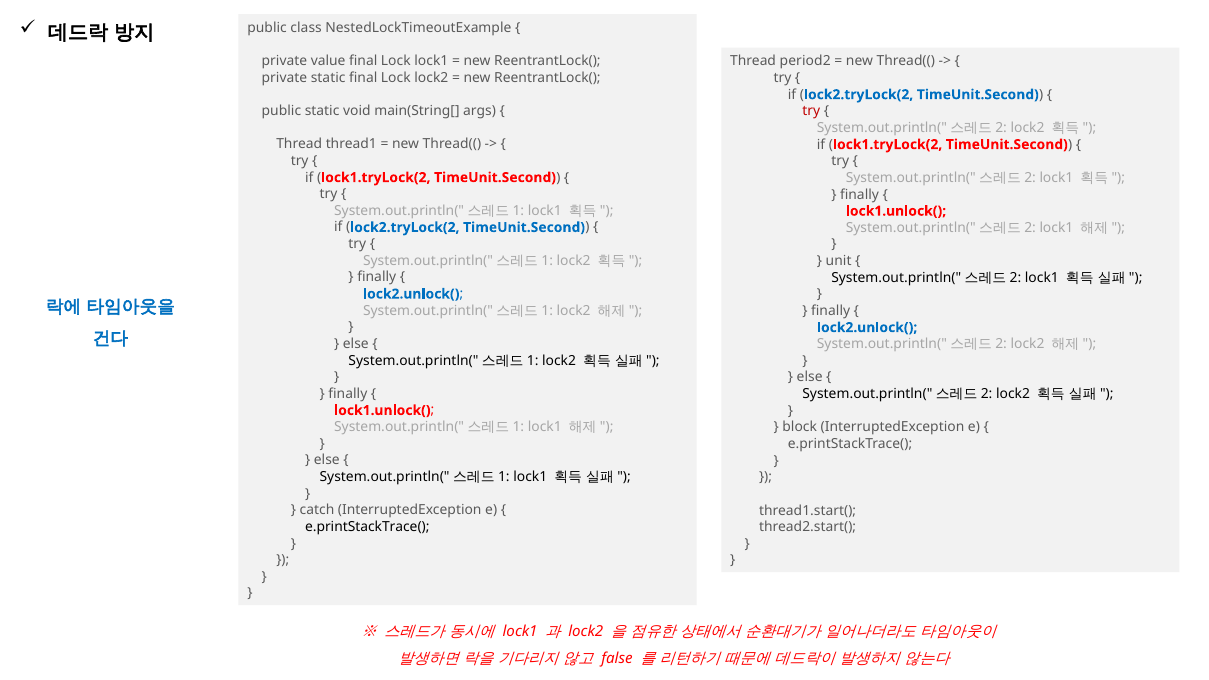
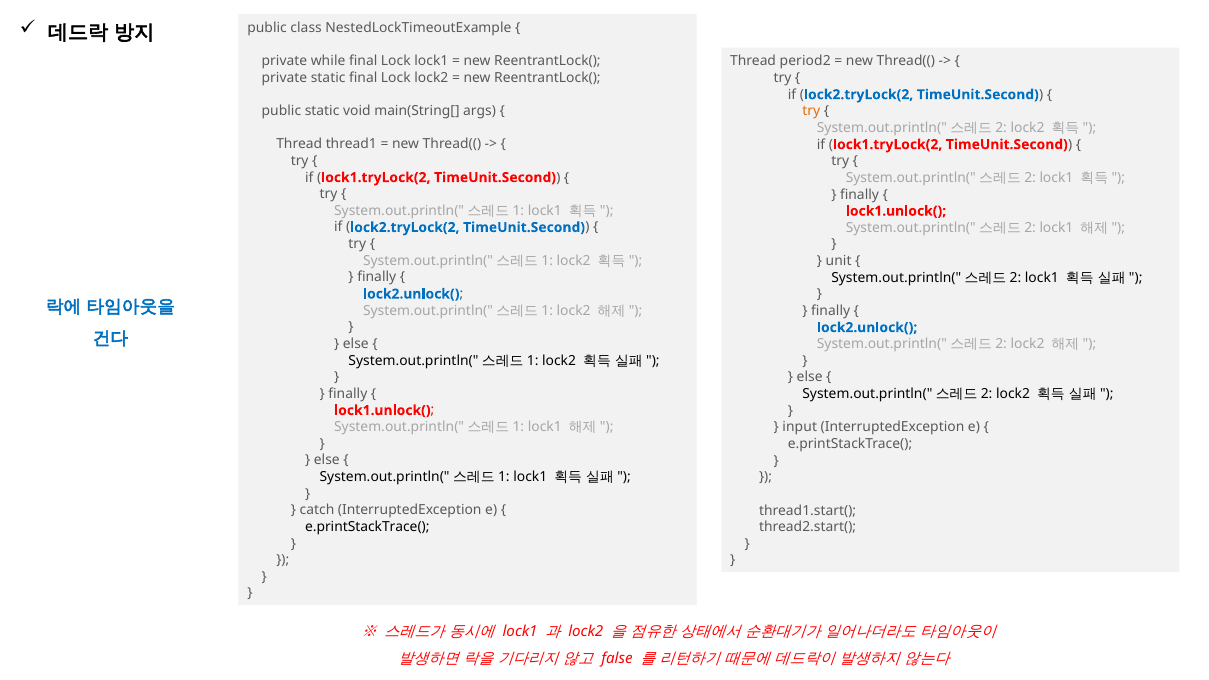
value: value -> while
try at (811, 111) colour: red -> orange
block: block -> input
